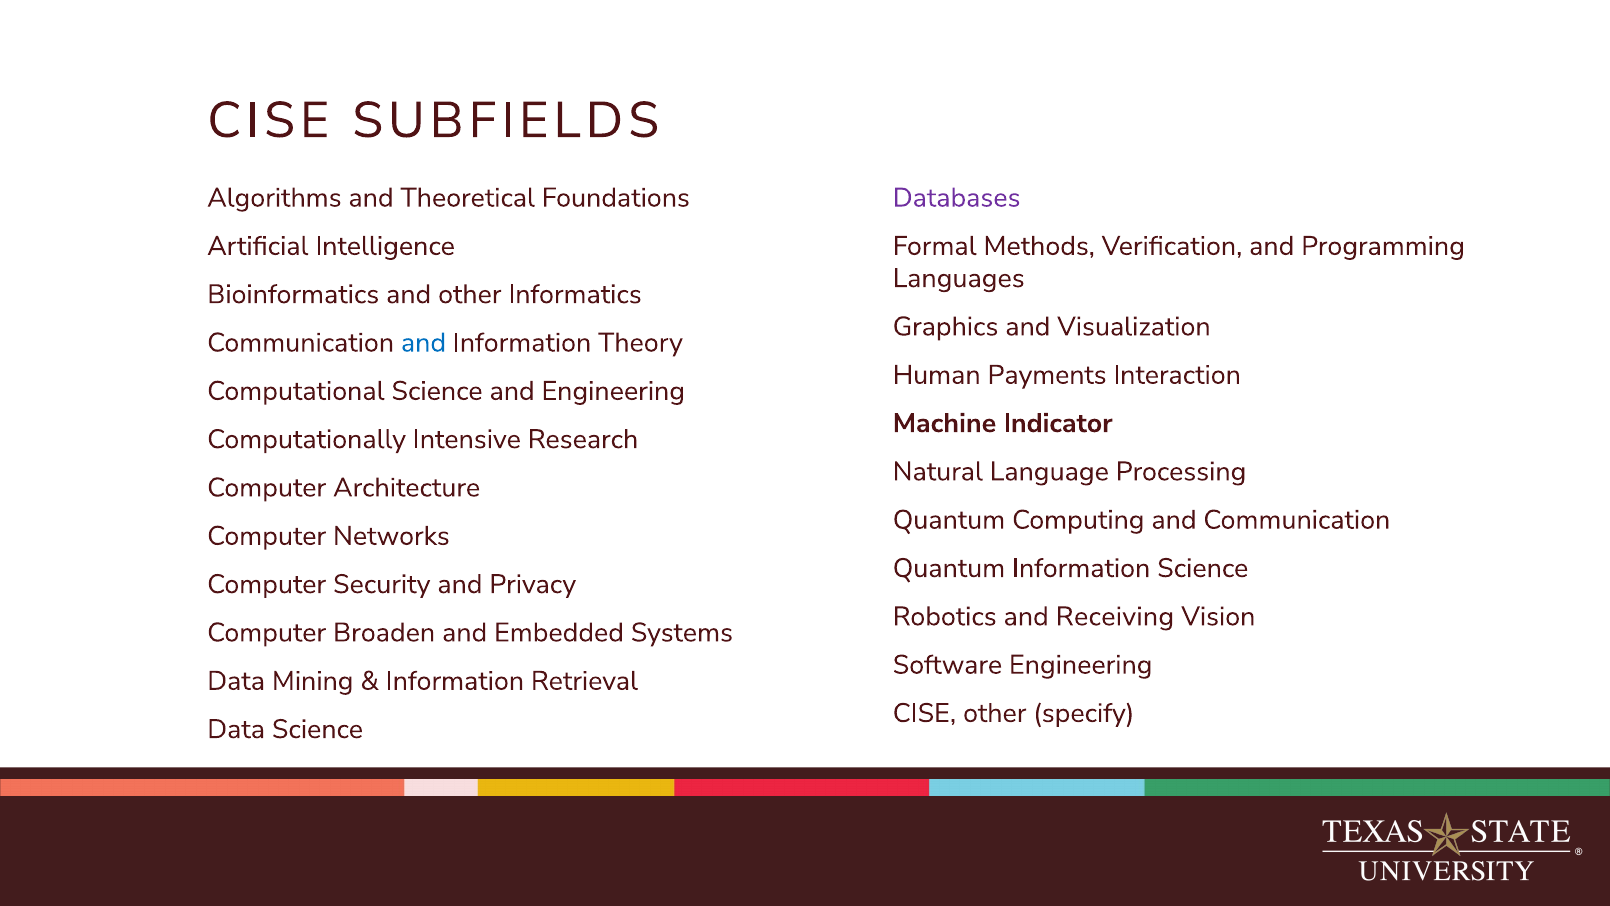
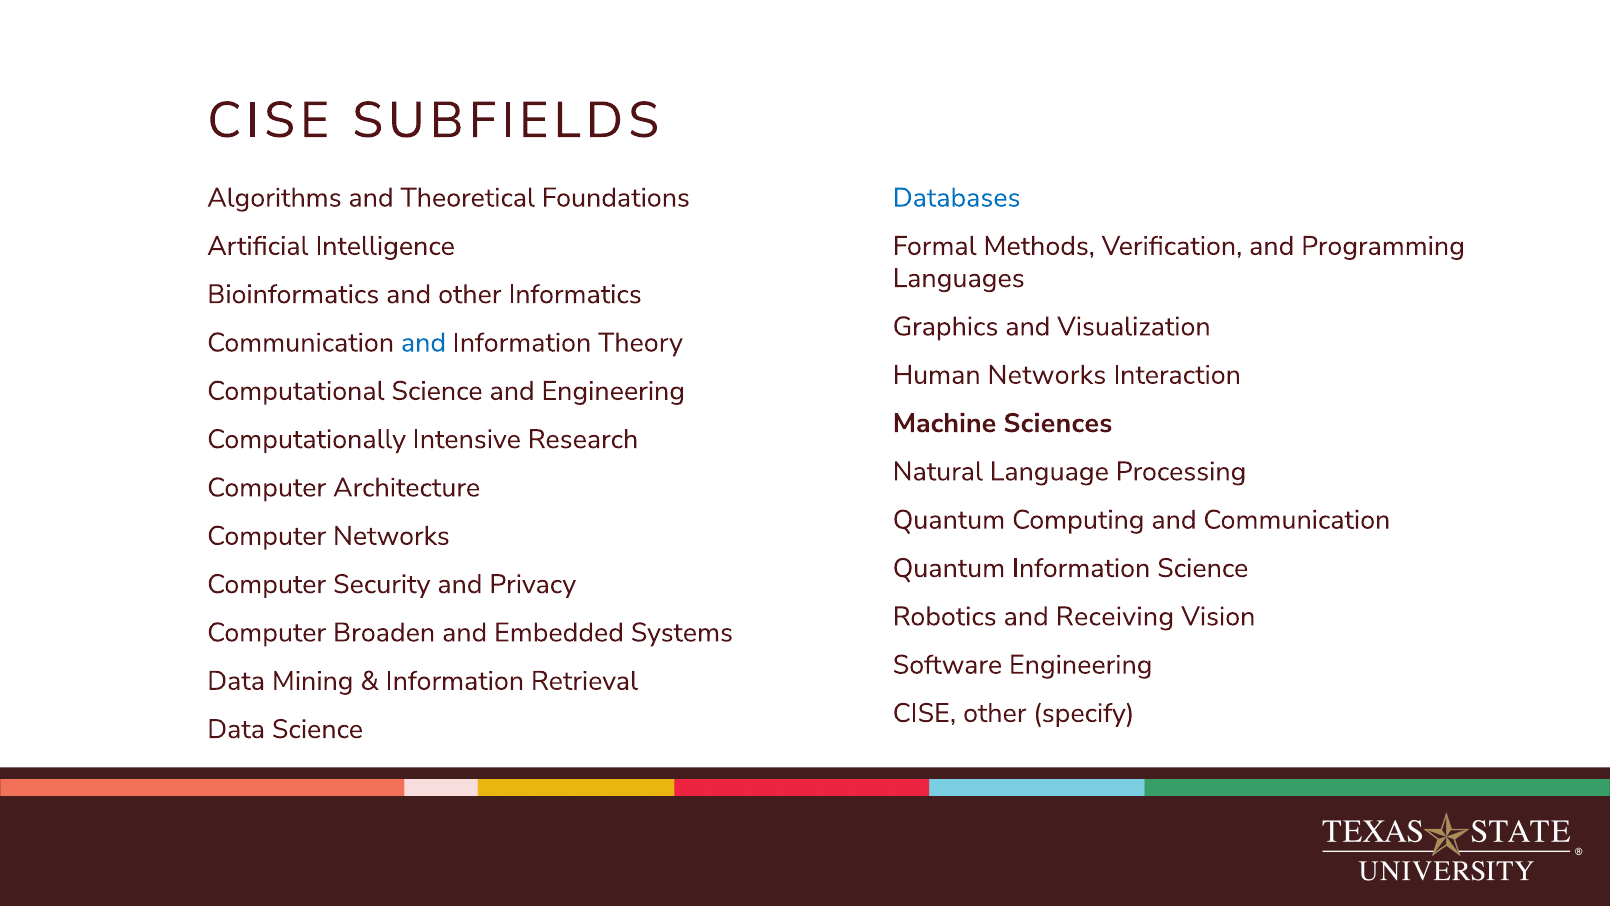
Databases colour: purple -> blue
Human Payments: Payments -> Networks
Indicator: Indicator -> Sciences
